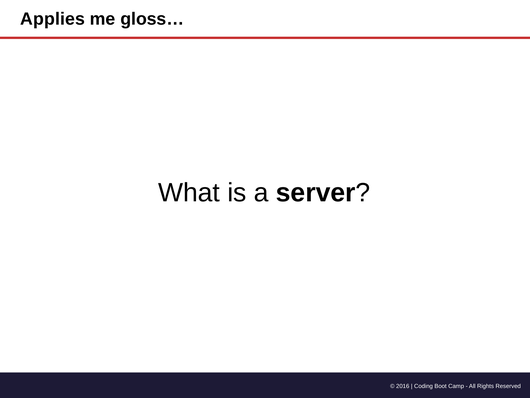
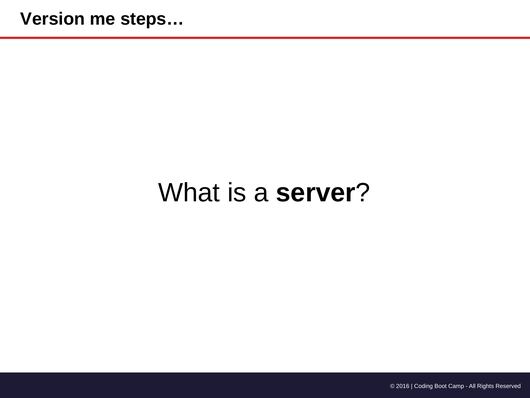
Applies: Applies -> Version
gloss…: gloss… -> steps…
